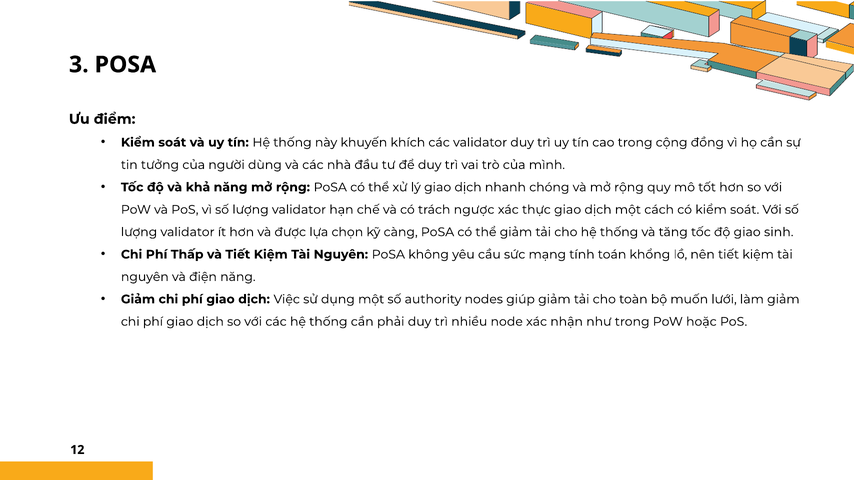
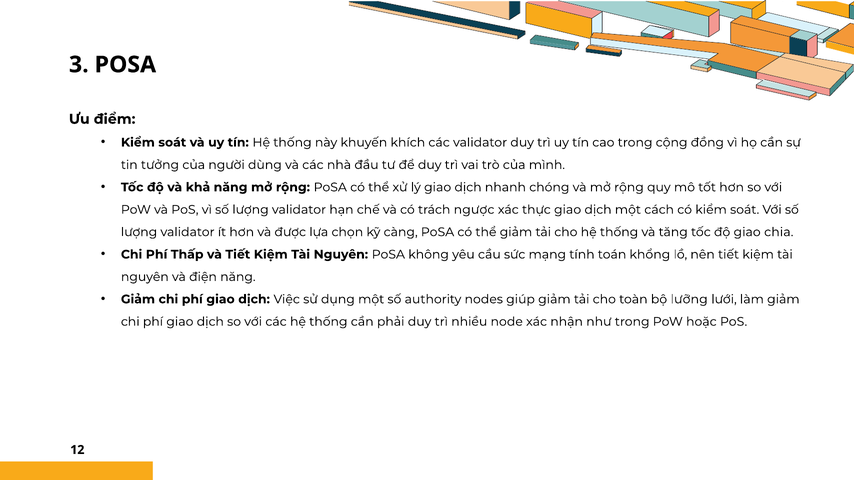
sinh: sinh -> chia
muốn: muốn -> lưỡng
